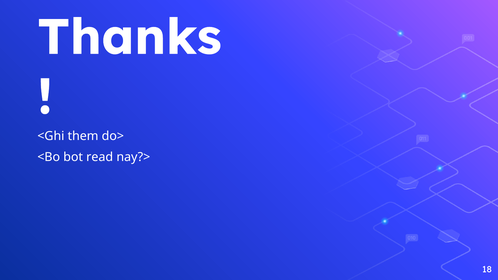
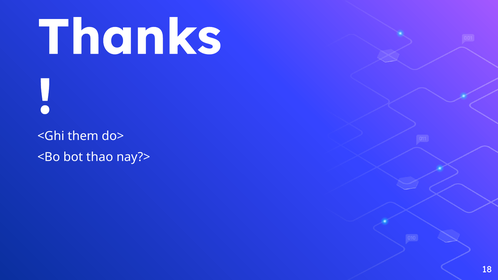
read: read -> thao
